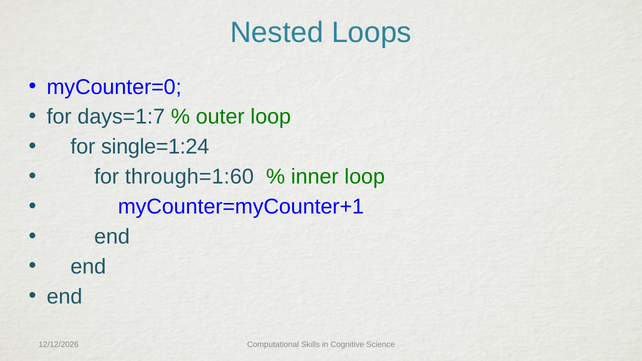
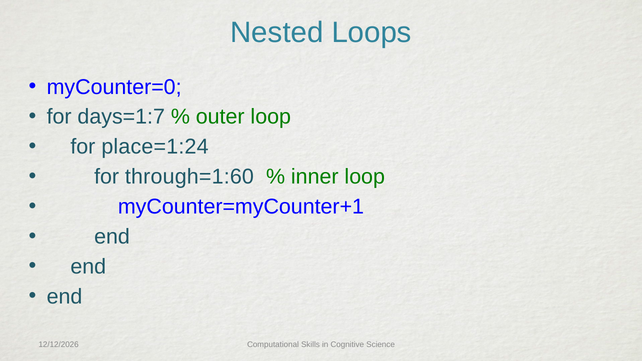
single=1:24: single=1:24 -> place=1:24
